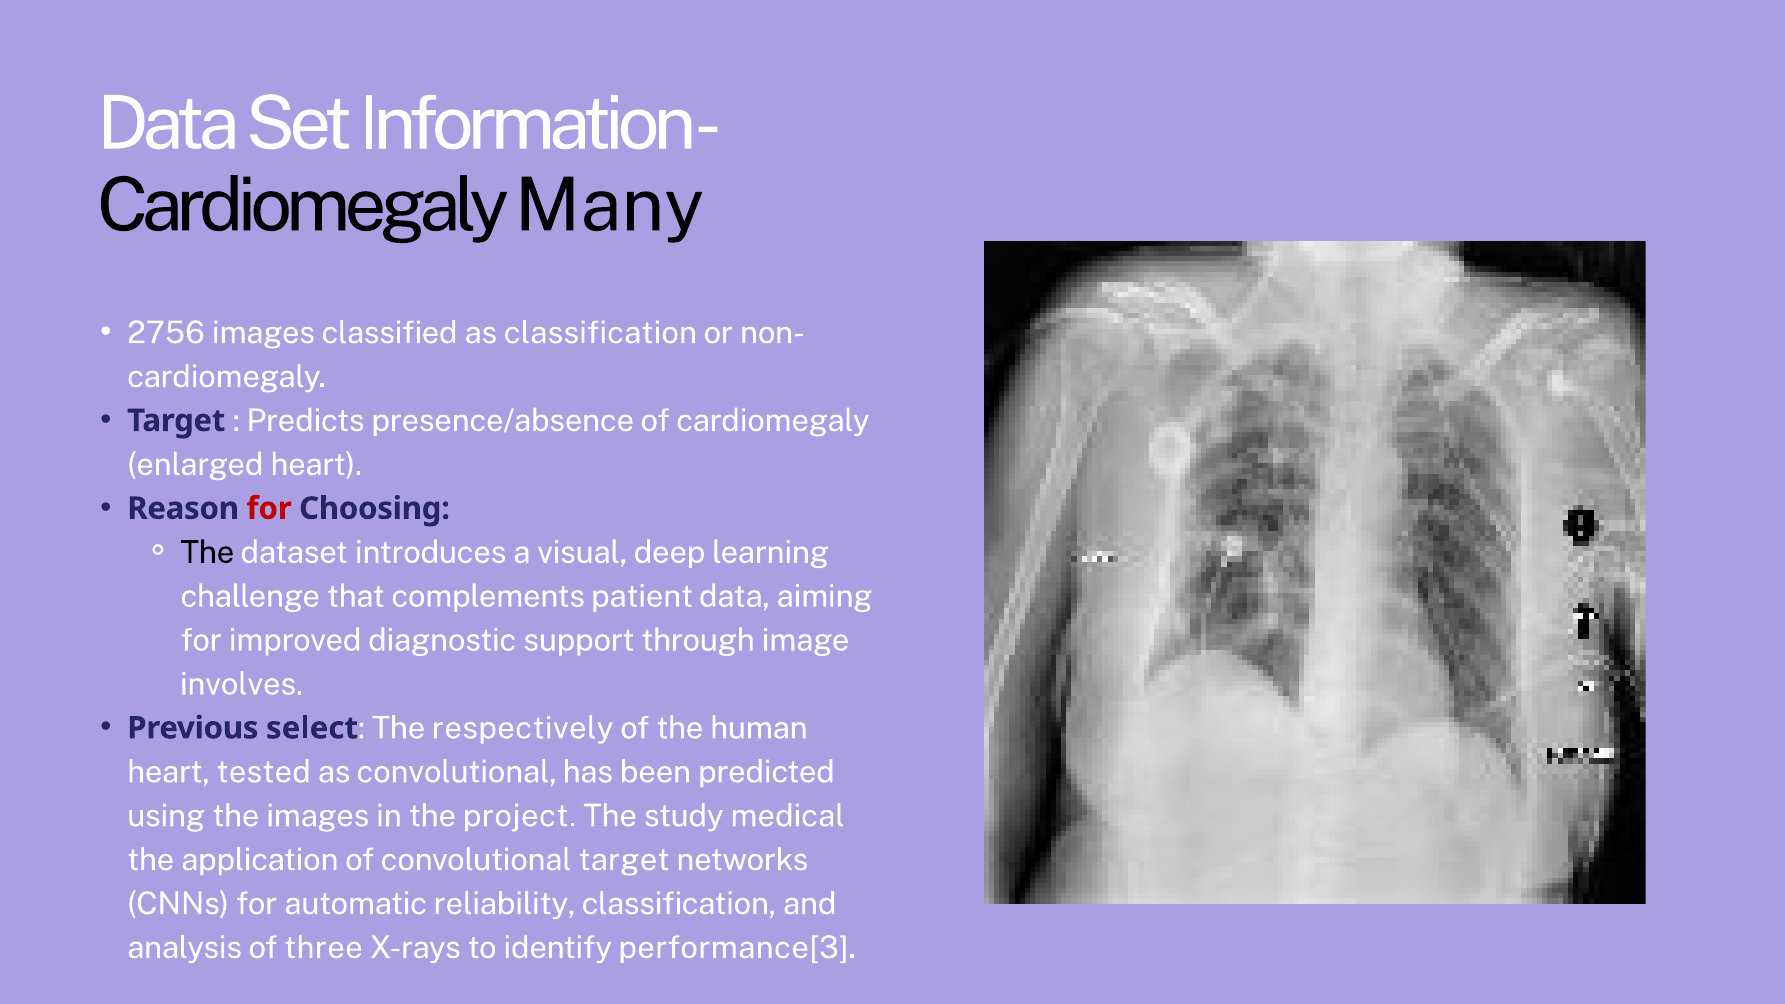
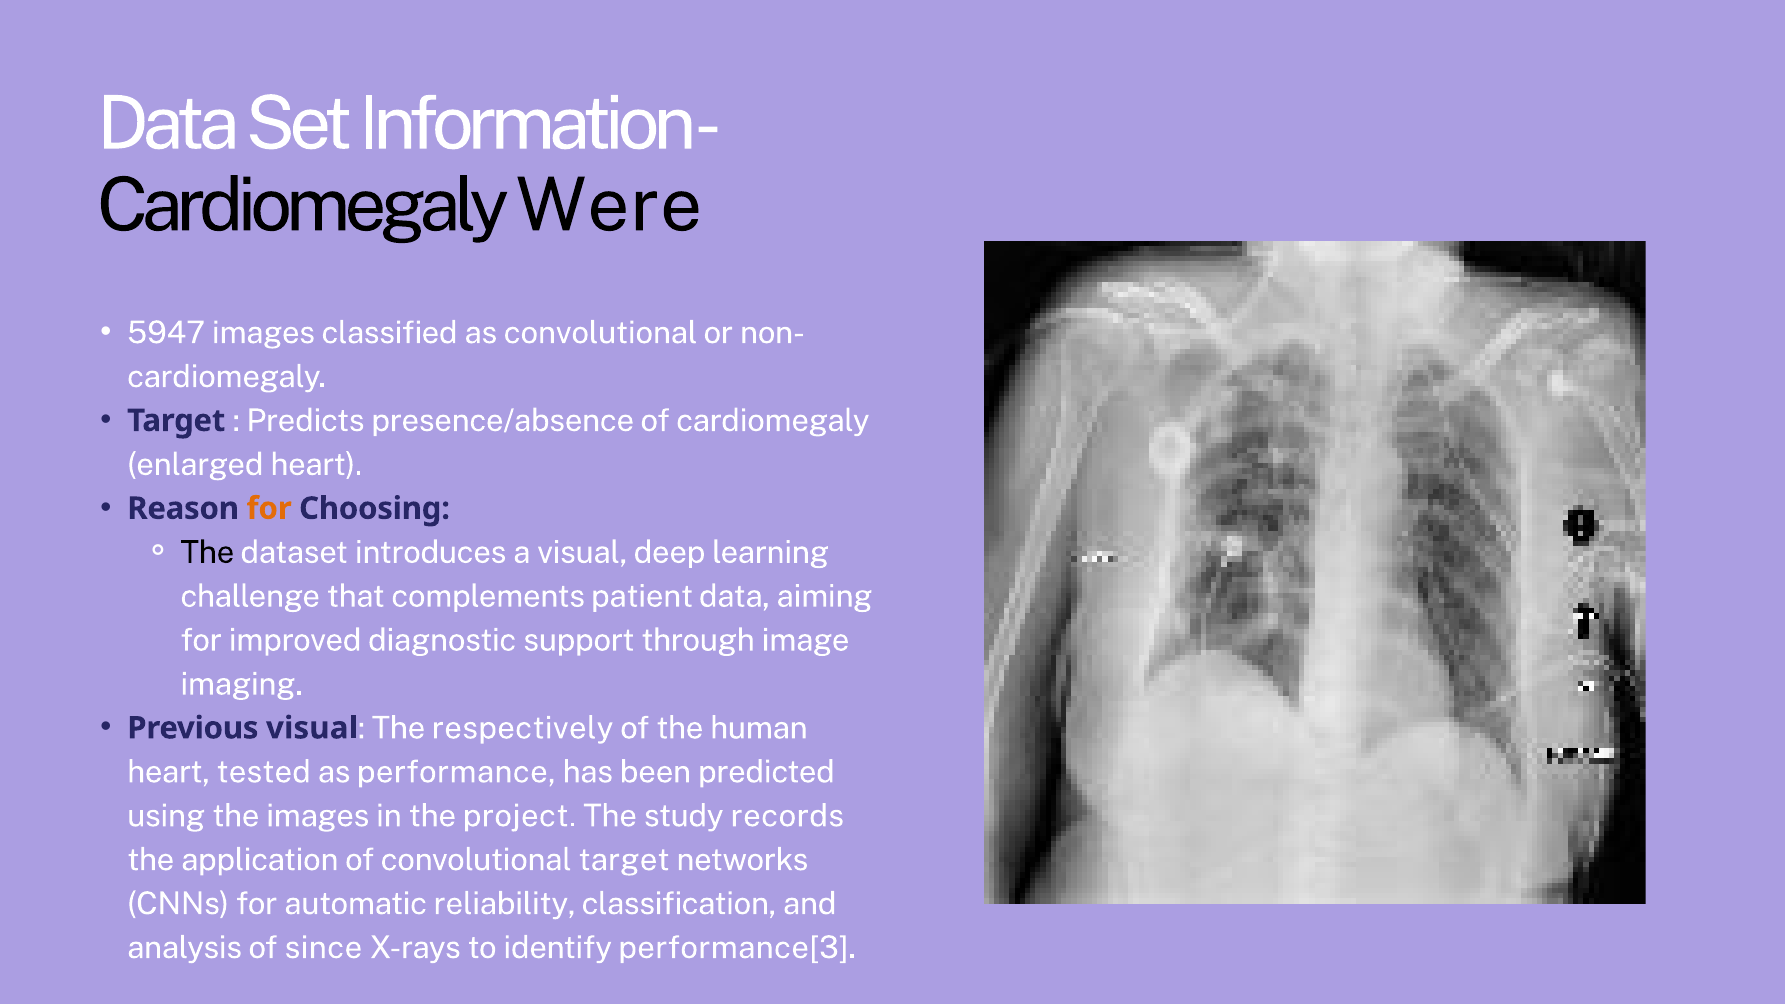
Many: Many -> Were
2756: 2756 -> 5947
as classification: classification -> convolutional
for at (269, 509) colour: red -> orange
involves: involves -> imaging
Previous select: select -> visual
as convolutional: convolutional -> performance
medical: medical -> records
three: three -> since
